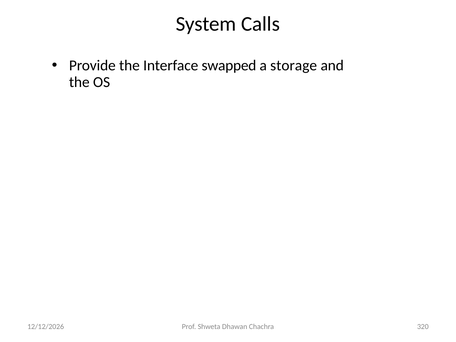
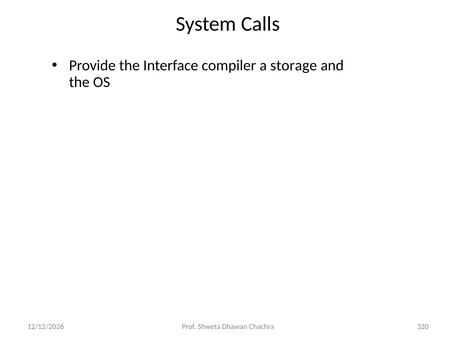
swapped: swapped -> compiler
